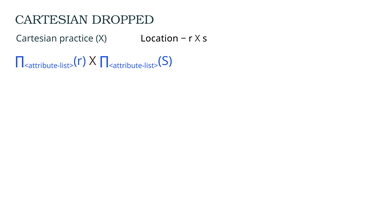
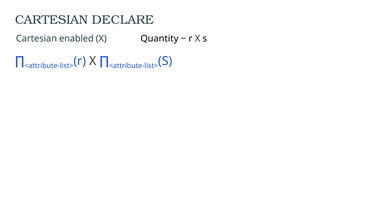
DROPPED: DROPPED -> DECLARE
practice: practice -> enabled
Location: Location -> Quantity
